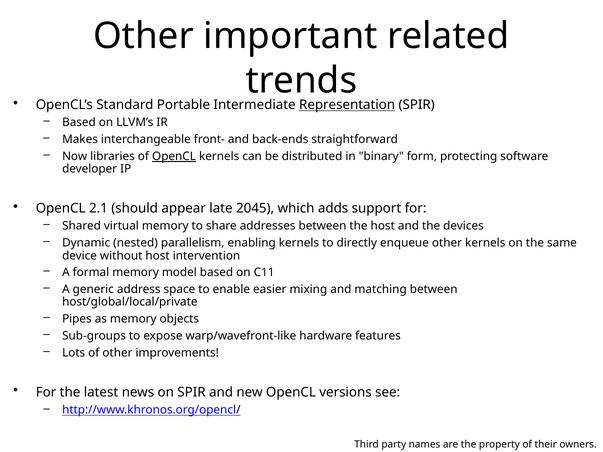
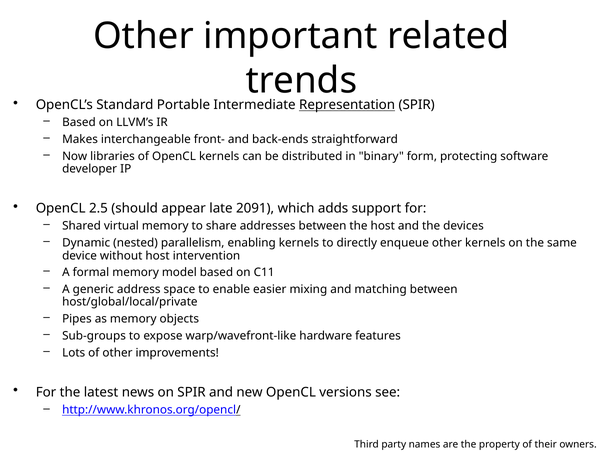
OpenCL at (174, 156) underline: present -> none
2.1: 2.1 -> 2.5
2045: 2045 -> 2091
